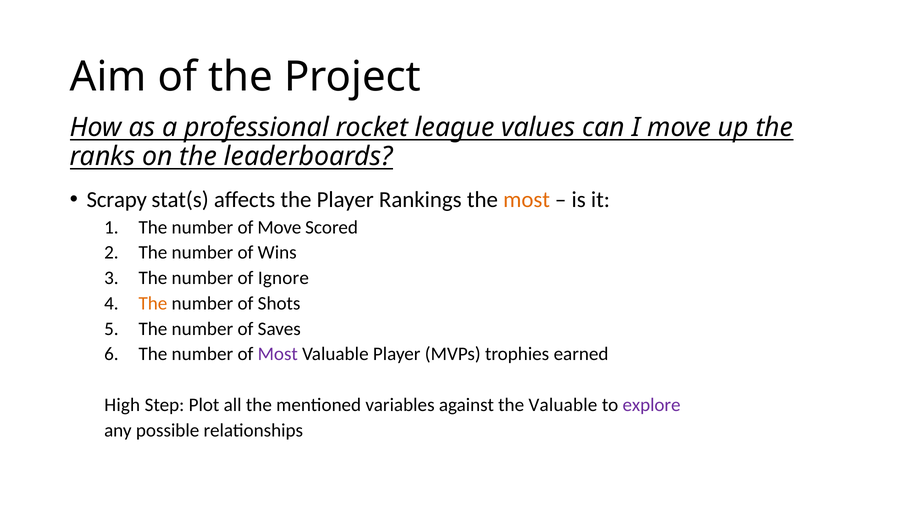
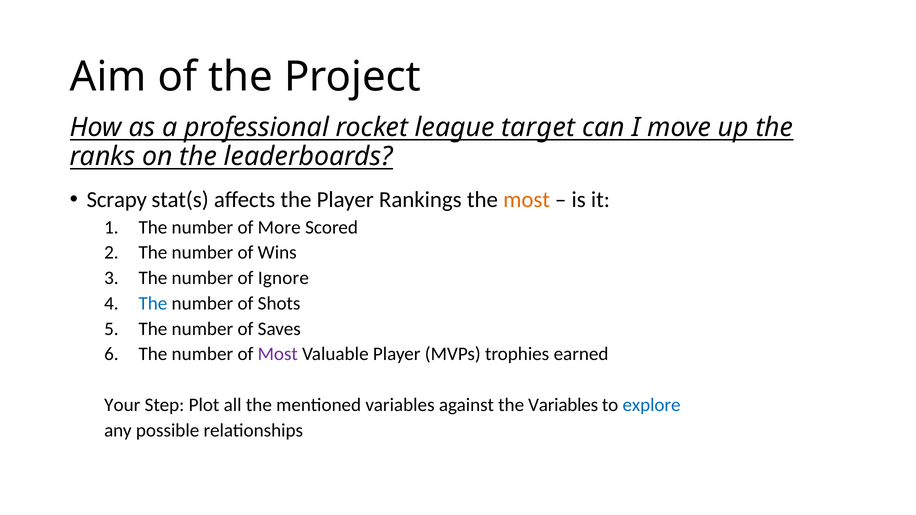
values: values -> target
of Move: Move -> More
The at (153, 304) colour: orange -> blue
High: High -> Your
the Valuable: Valuable -> Variables
explore colour: purple -> blue
